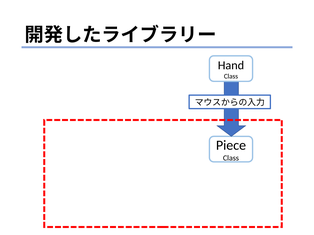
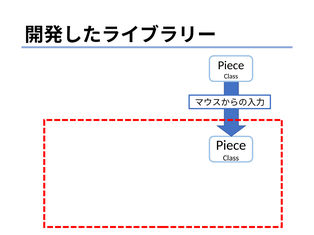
Hand at (231, 65): Hand -> Piece
